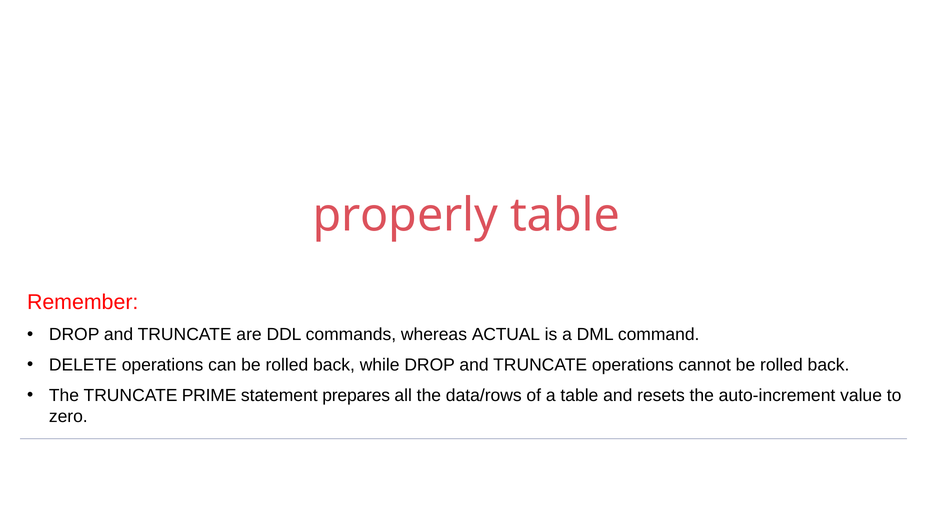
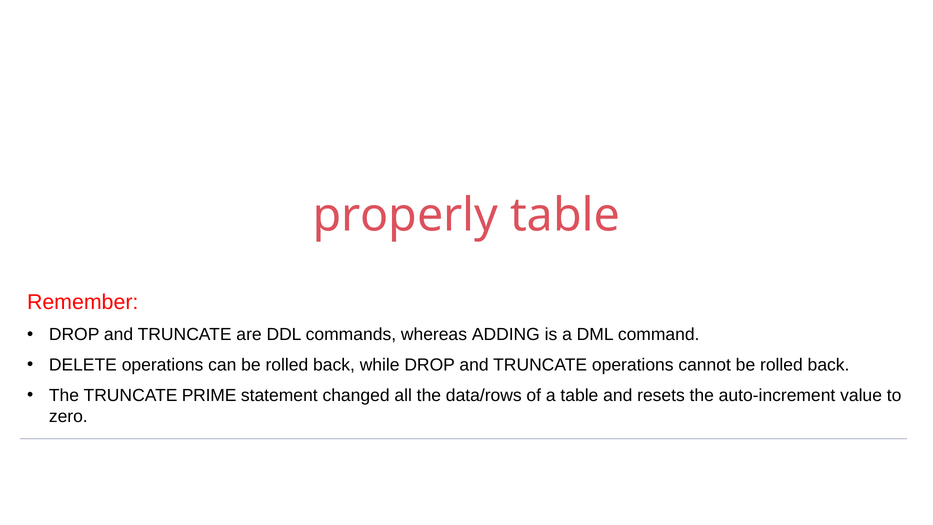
ACTUAL: ACTUAL -> ADDING
prepares: prepares -> changed
